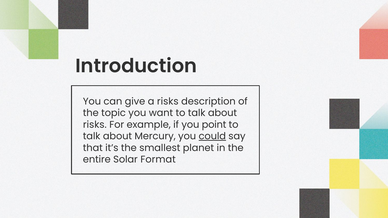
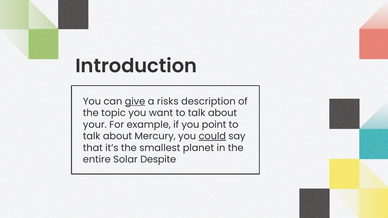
give underline: none -> present
risks at (95, 125): risks -> your
Format: Format -> Despite
